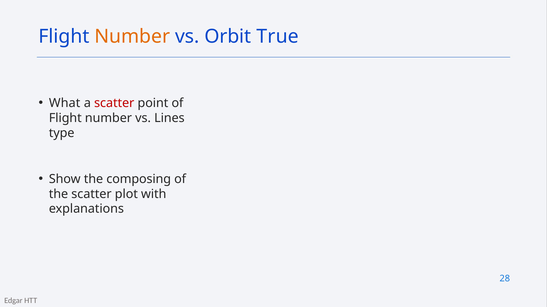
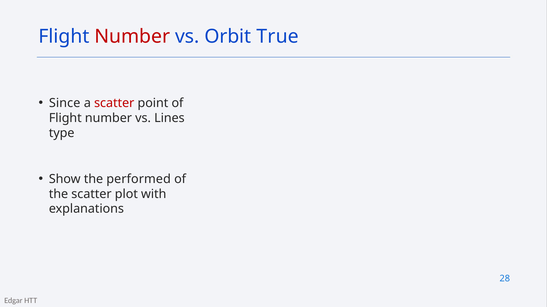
Number at (132, 37) colour: orange -> red
What: What -> Since
composing: composing -> performed
